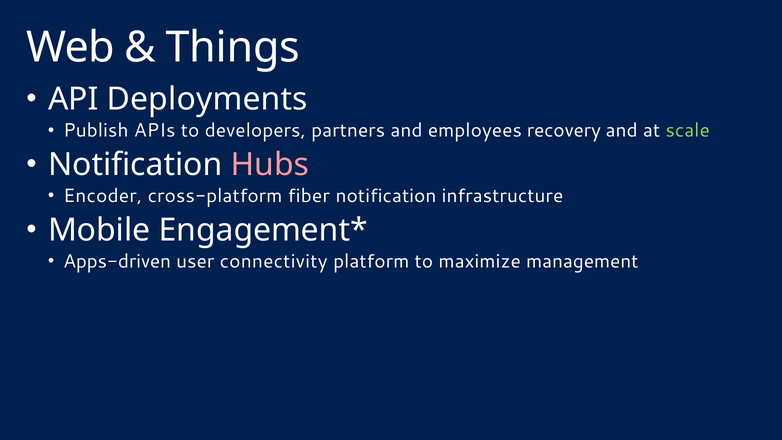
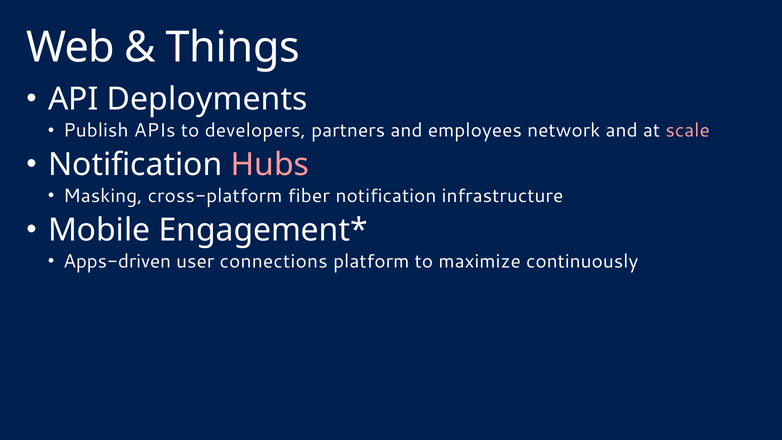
recovery: recovery -> network
scale colour: light green -> pink
Encoder: Encoder -> Masking
connectivity: connectivity -> connections
management: management -> continuously
